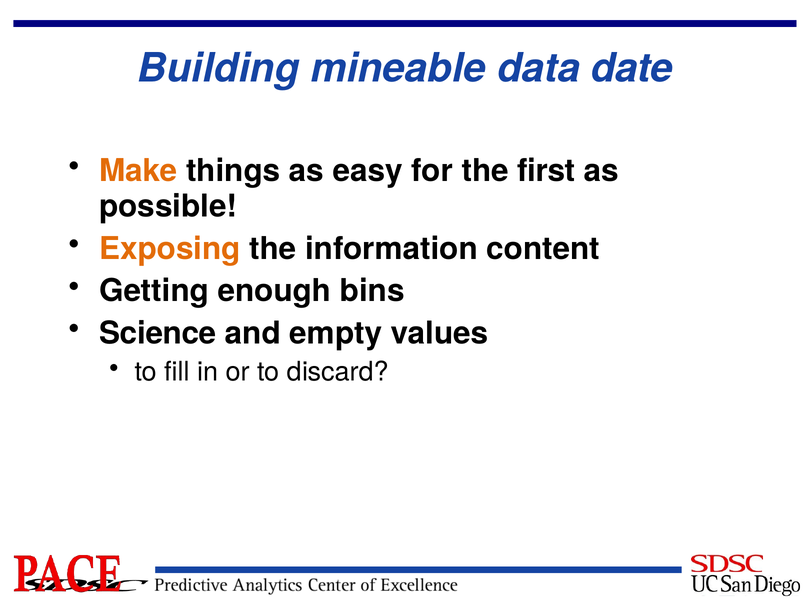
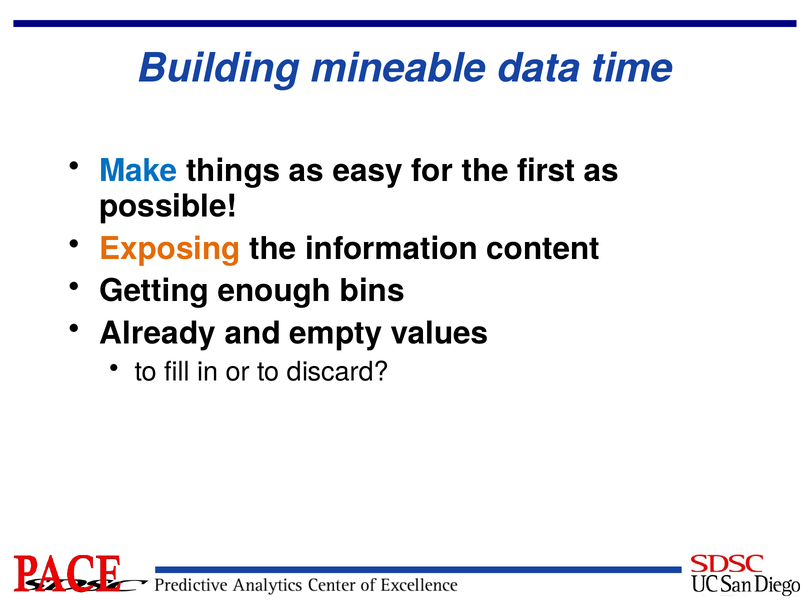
date: date -> time
Make colour: orange -> blue
Science: Science -> Already
